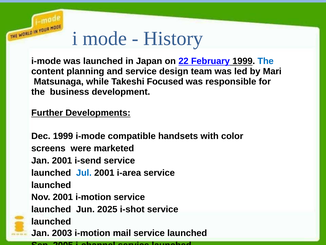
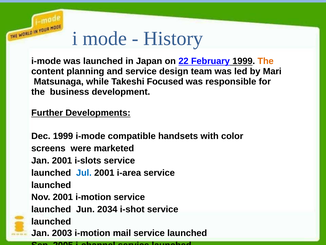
The at (266, 61) colour: blue -> orange
i-send: i-send -> i-slots
2025: 2025 -> 2034
